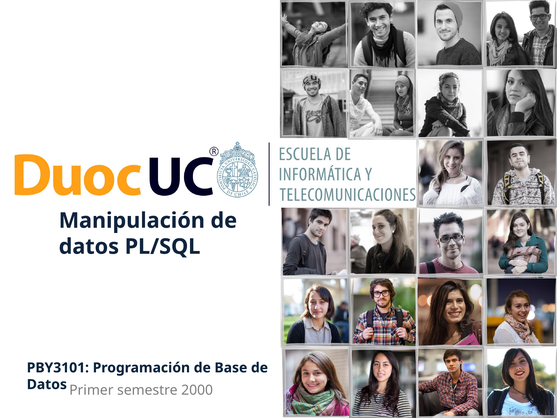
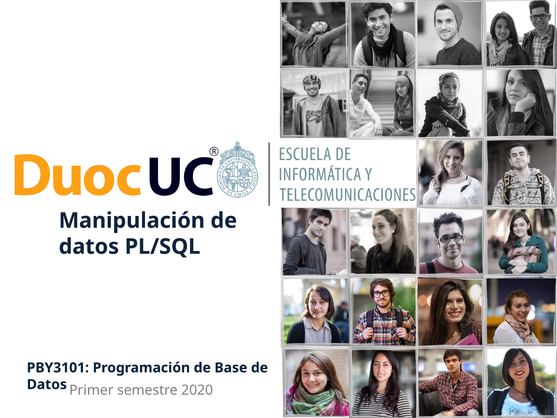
2000: 2000 -> 2020
